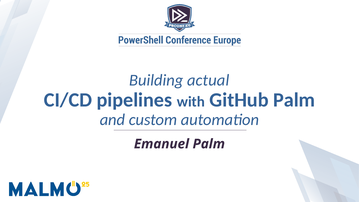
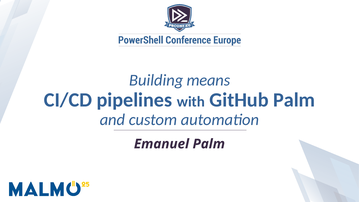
actual: actual -> means
